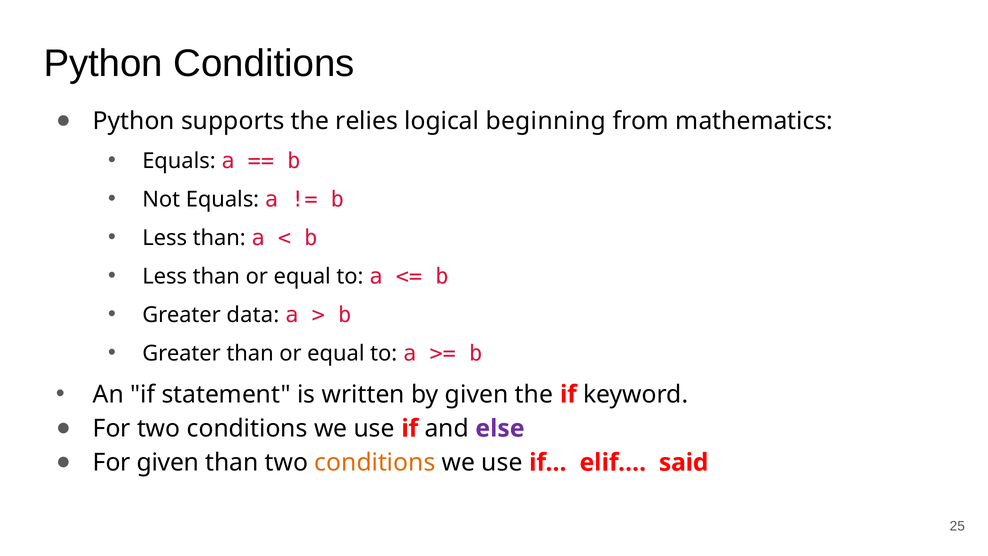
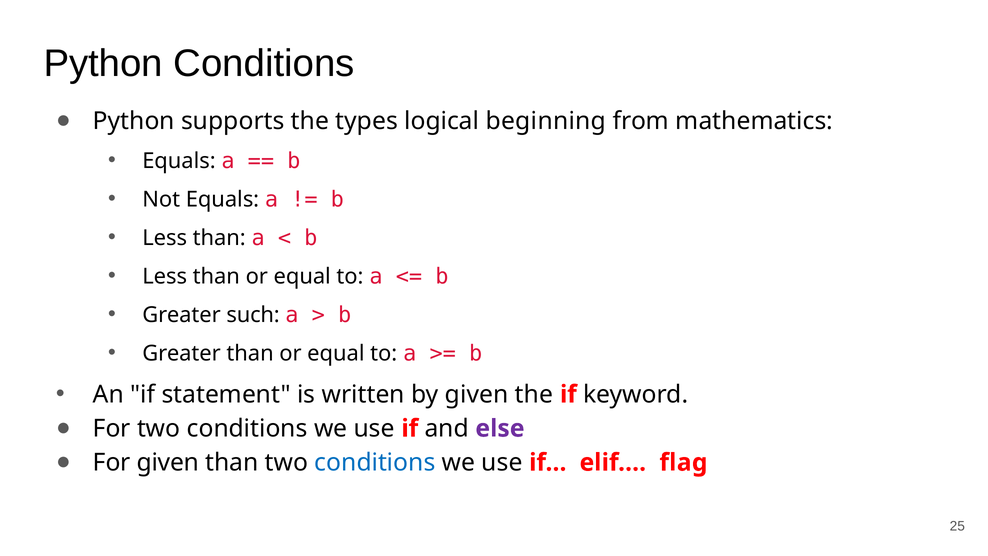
relies: relies -> types
data: data -> such
conditions at (375, 462) colour: orange -> blue
said: said -> flag
